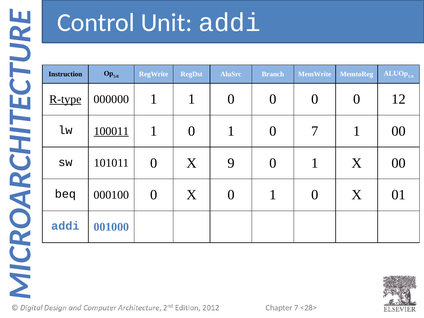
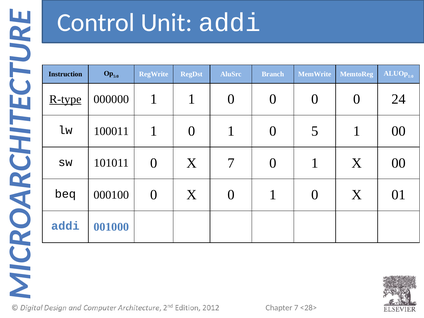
12: 12 -> 24
100011 underline: present -> none
0 7: 7 -> 5
X 9: 9 -> 7
